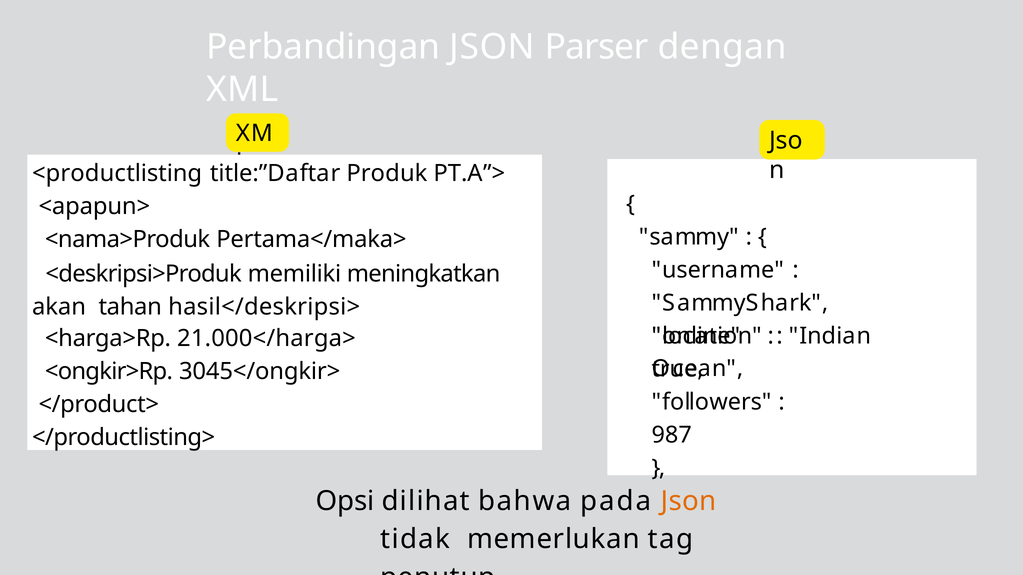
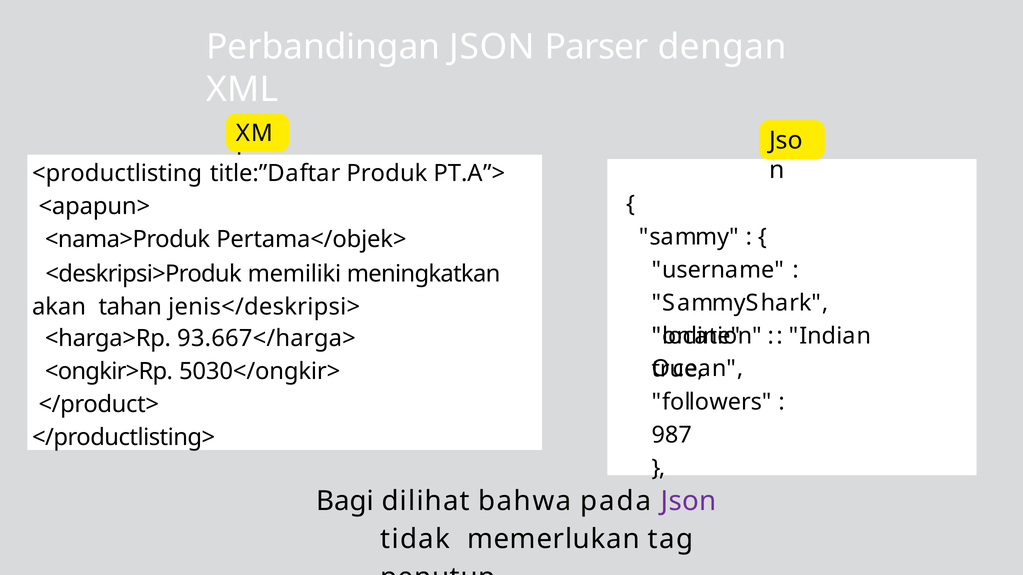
Pertama</maka>: Pertama</maka> -> Pertama</objek>
hasil</deskripsi>: hasil</deskripsi> -> jenis</deskripsi>
21.000</harga>: 21.000</harga> -> 93.667</harga>
3045</ongkir>: 3045</ongkir> -> 5030</ongkir>
Opsi: Opsi -> Bagi
Json at (689, 501) colour: orange -> purple
